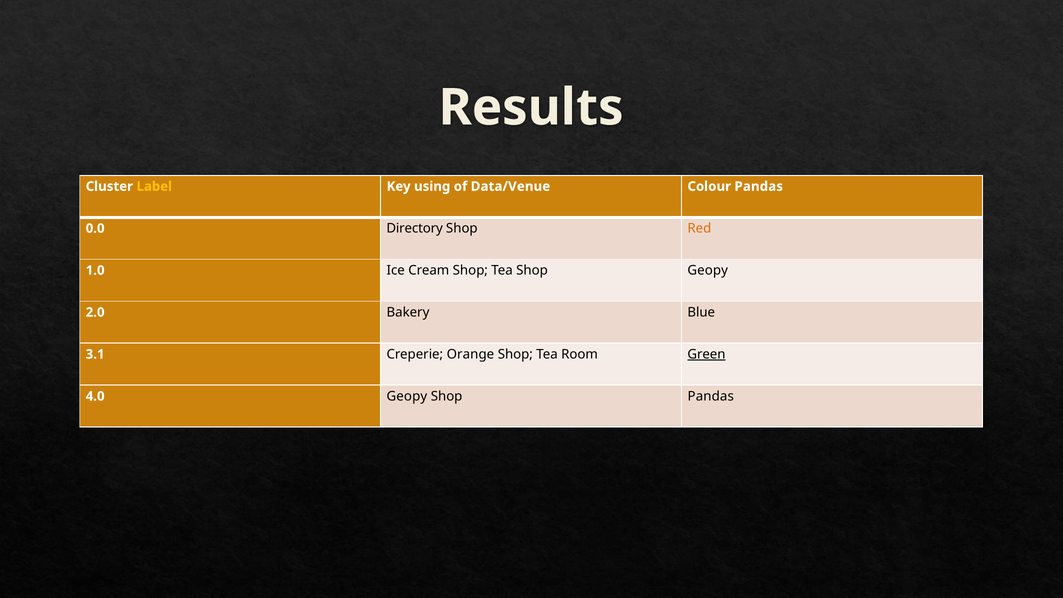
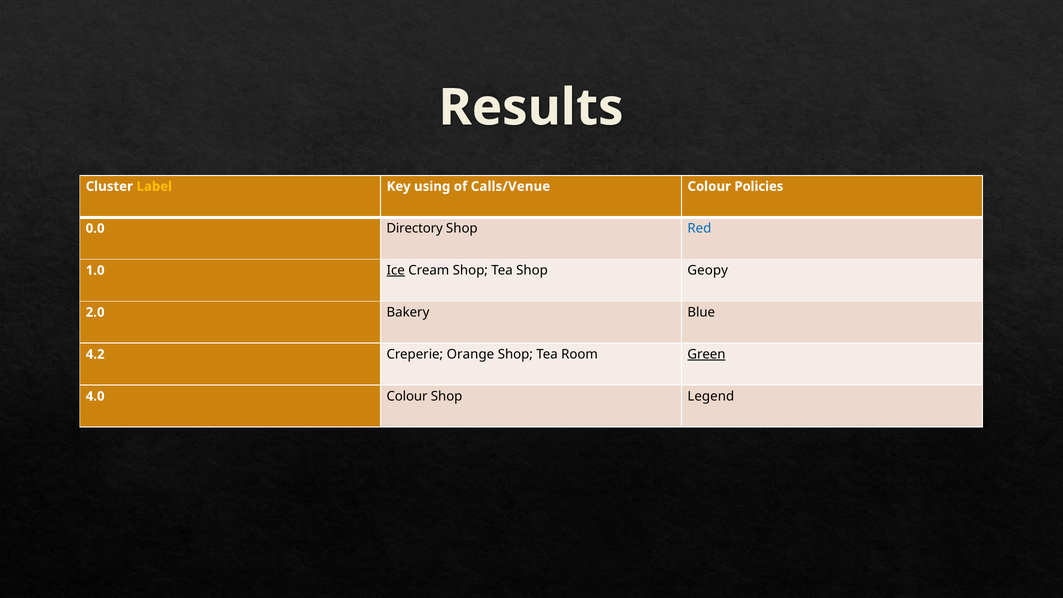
Data/Venue: Data/Venue -> Calls/Venue
Colour Pandas: Pandas -> Policies
Red colour: orange -> blue
Ice underline: none -> present
3.1: 3.1 -> 4.2
4.0 Geopy: Geopy -> Colour
Shop Pandas: Pandas -> Legend
